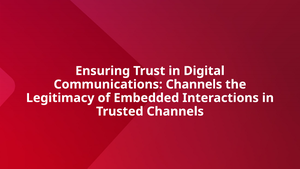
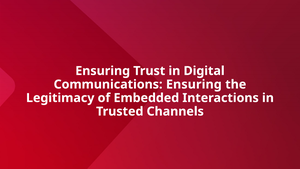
Communications Channels: Channels -> Ensuring
